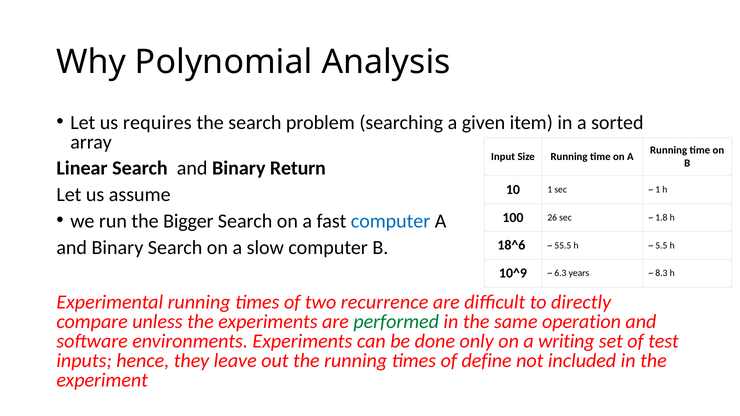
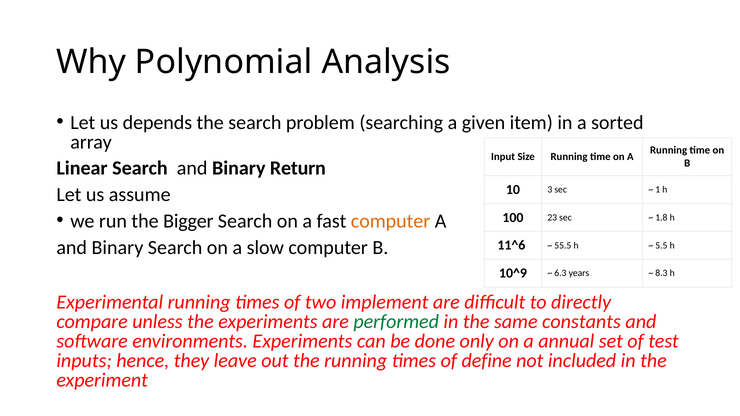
requires: requires -> depends
10 1: 1 -> 3
computer at (391, 221) colour: blue -> orange
26: 26 -> 23
18^6: 18^6 -> 11^6
recurrence: recurrence -> implement
operation: operation -> constants
writing: writing -> annual
